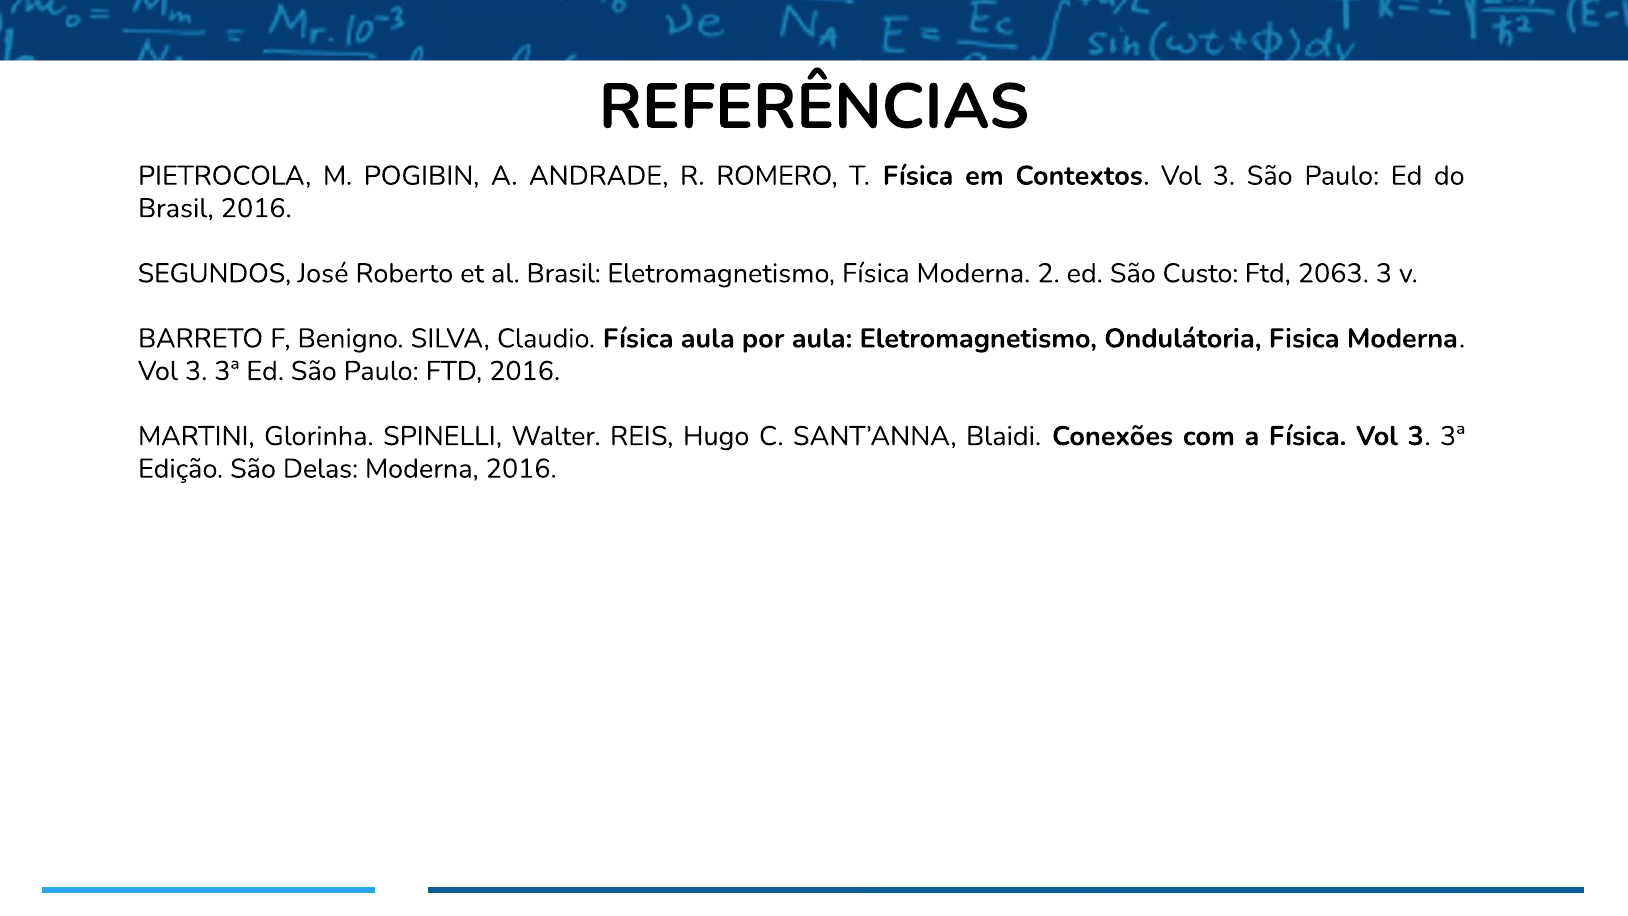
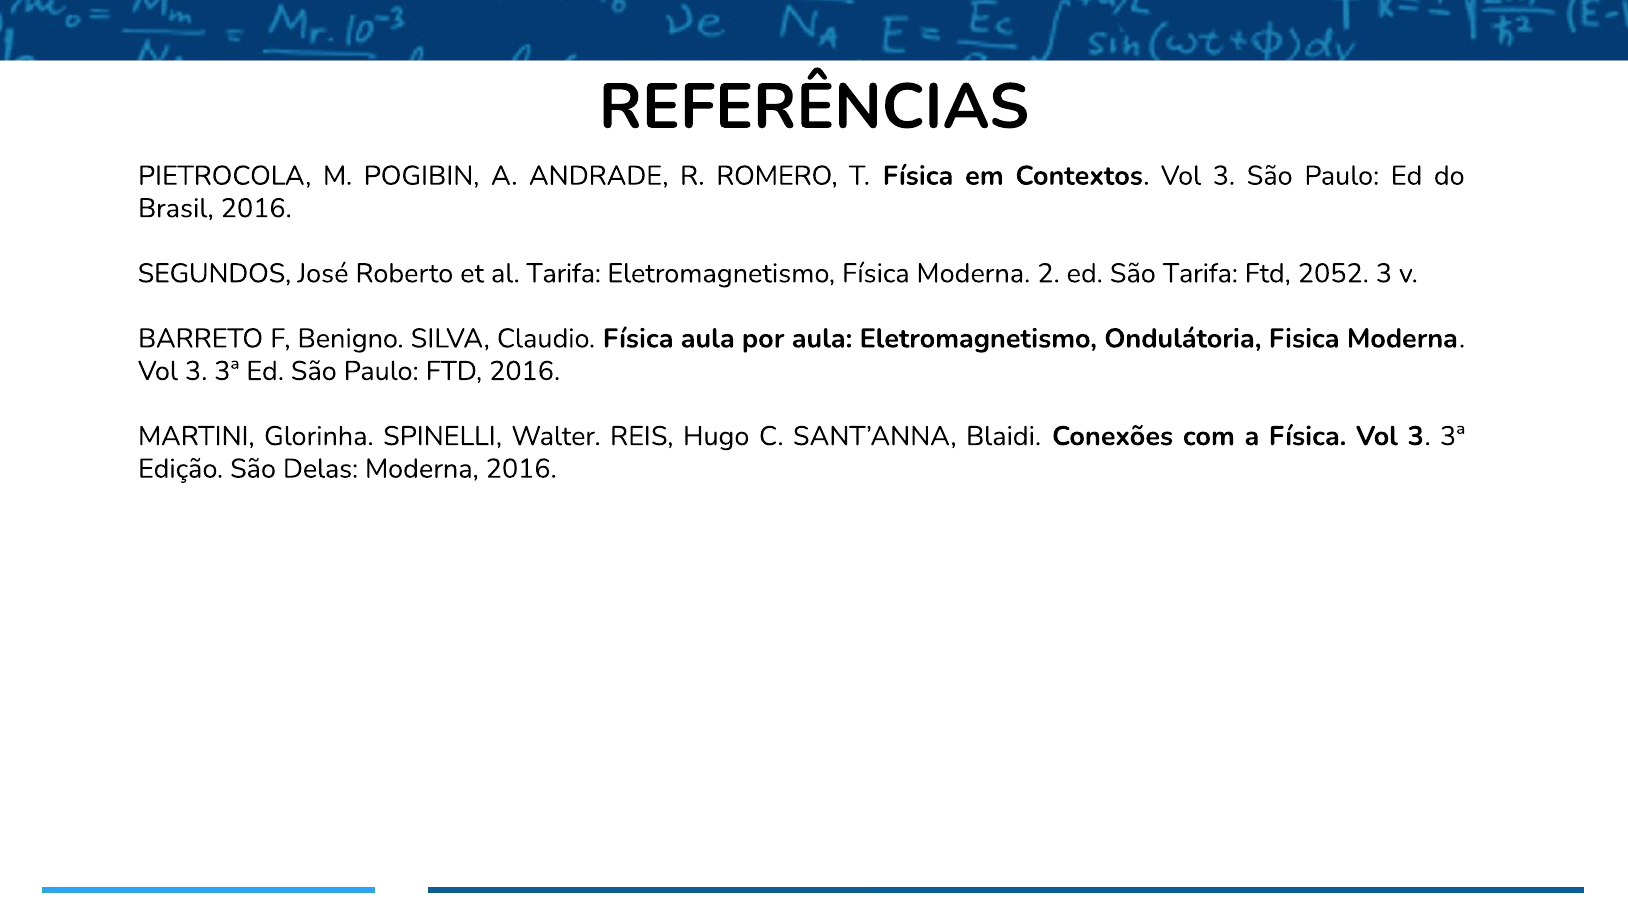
al Brasil: Brasil -> Tarifa
São Custo: Custo -> Tarifa
2063: 2063 -> 2052
